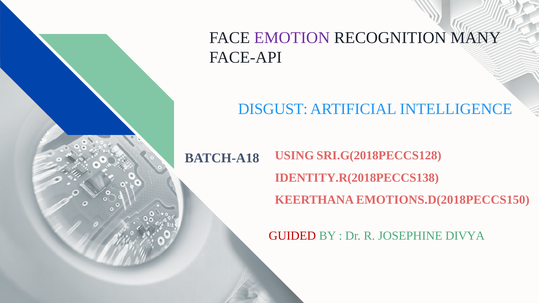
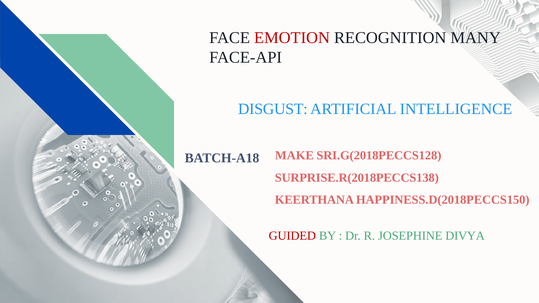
EMOTION colour: purple -> red
USING: USING -> MAKE
IDENTITY.R(2018PECCS138: IDENTITY.R(2018PECCS138 -> SURPRISE.R(2018PECCS138
EMOTIONS.D(2018PECCS150: EMOTIONS.D(2018PECCS150 -> HAPPINESS.D(2018PECCS150
